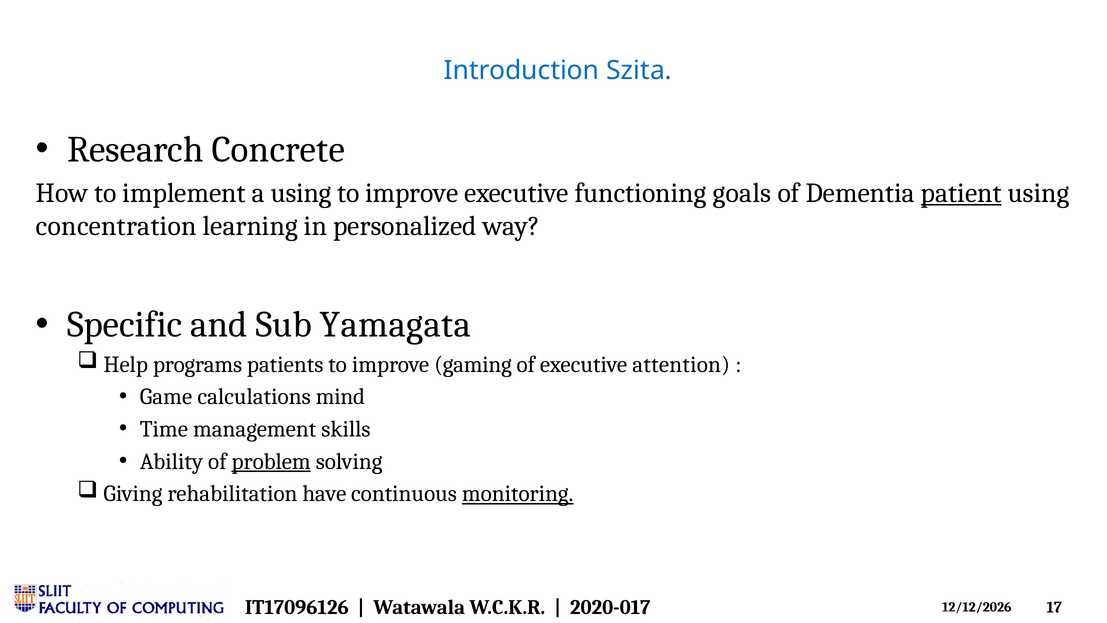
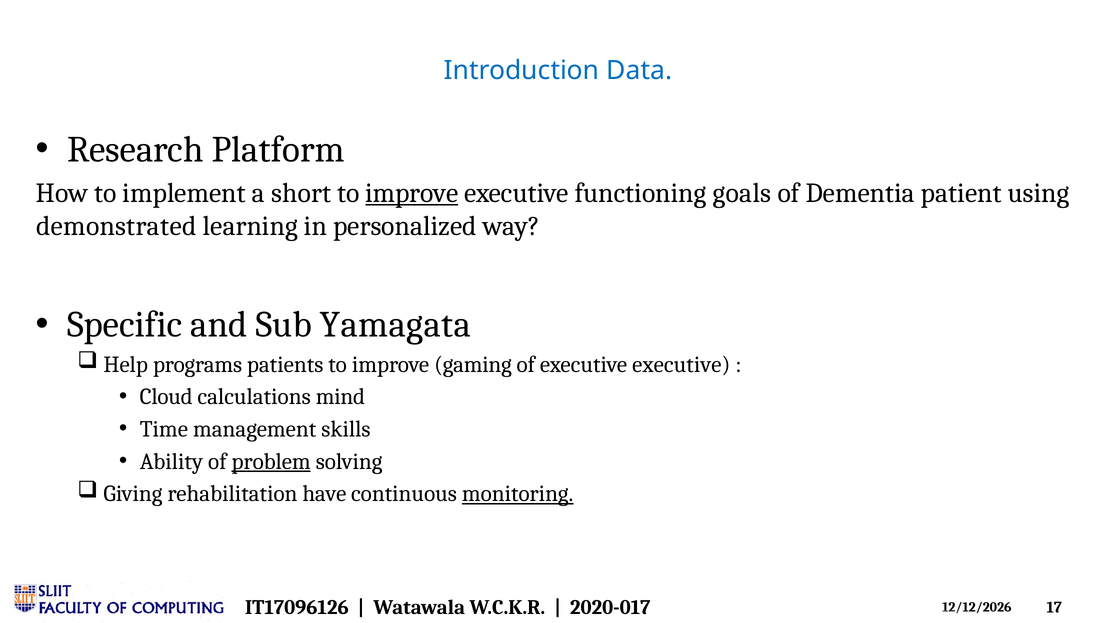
Szita: Szita -> Data
Concrete: Concrete -> Platform
a using: using -> short
improve at (412, 193) underline: none -> present
patient underline: present -> none
concentration: concentration -> demonstrated
executive attention: attention -> executive
Game: Game -> Cloud
